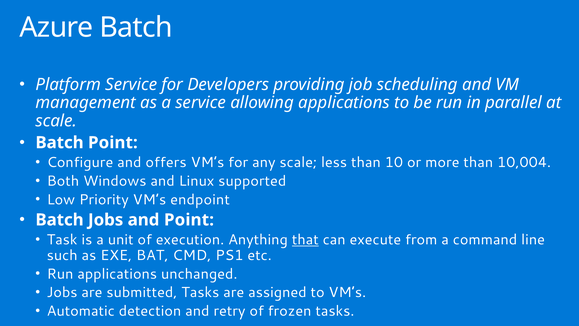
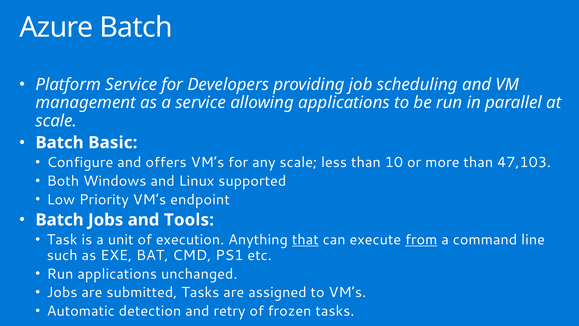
Batch Point: Point -> Basic
10,004: 10,004 -> 47,103
and Point: Point -> Tools
from underline: none -> present
